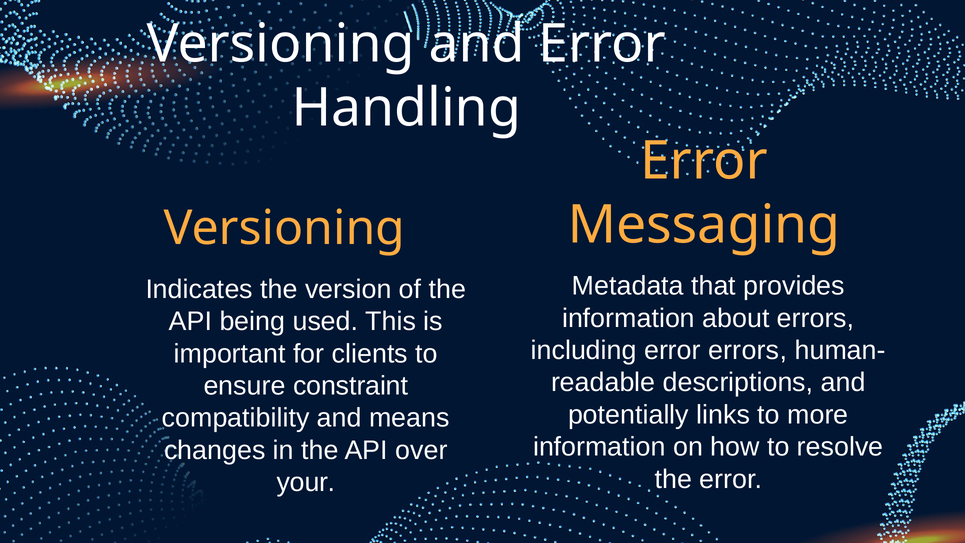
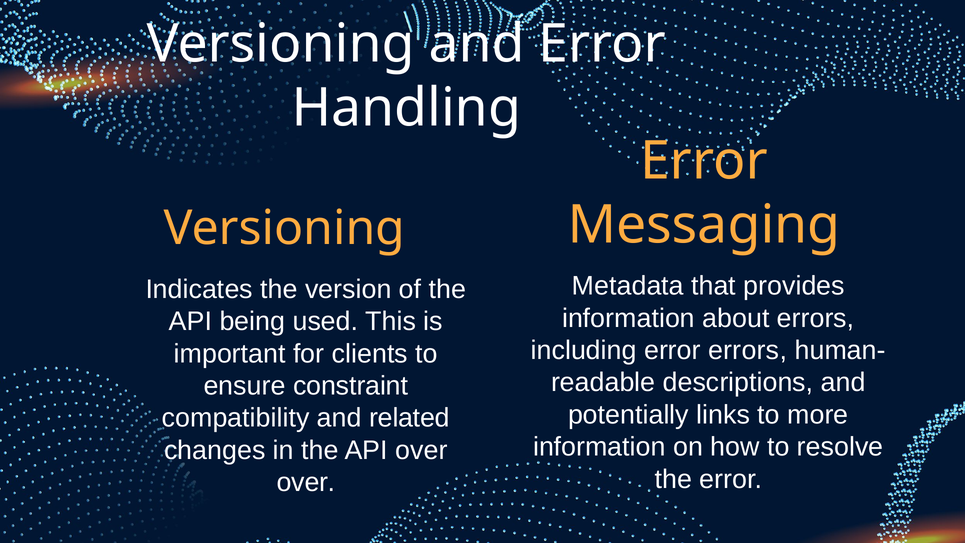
means: means -> related
your at (306, 482): your -> over
